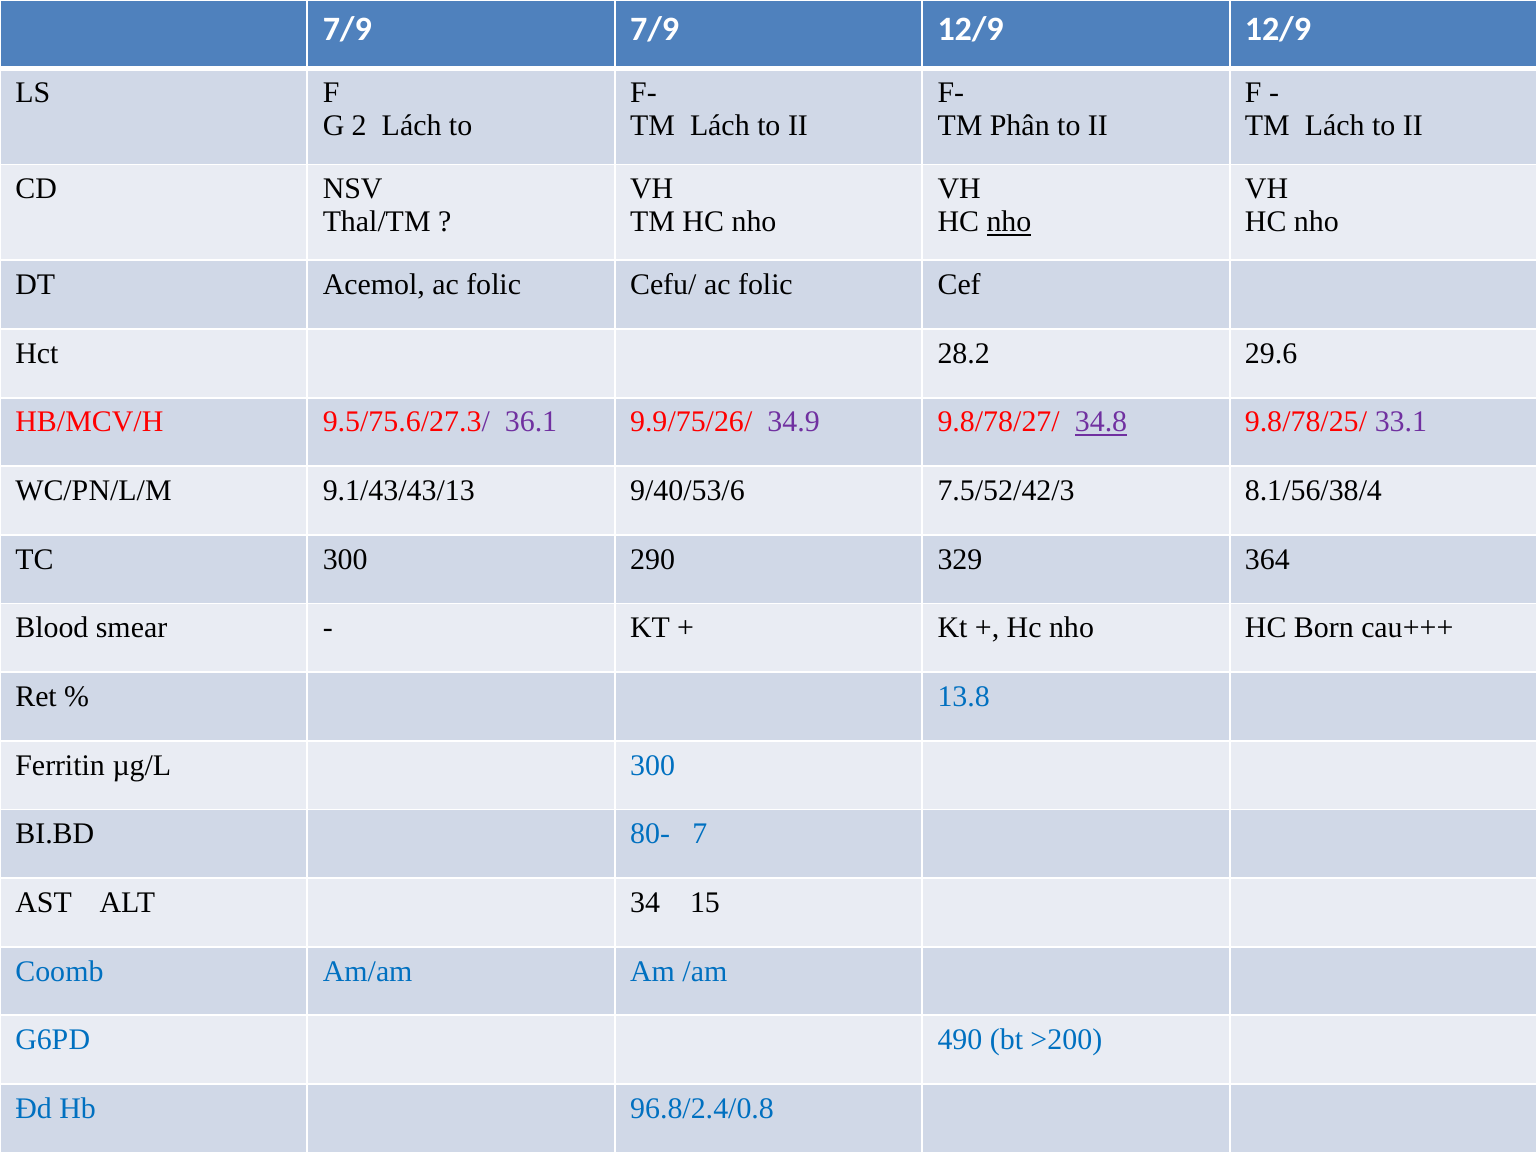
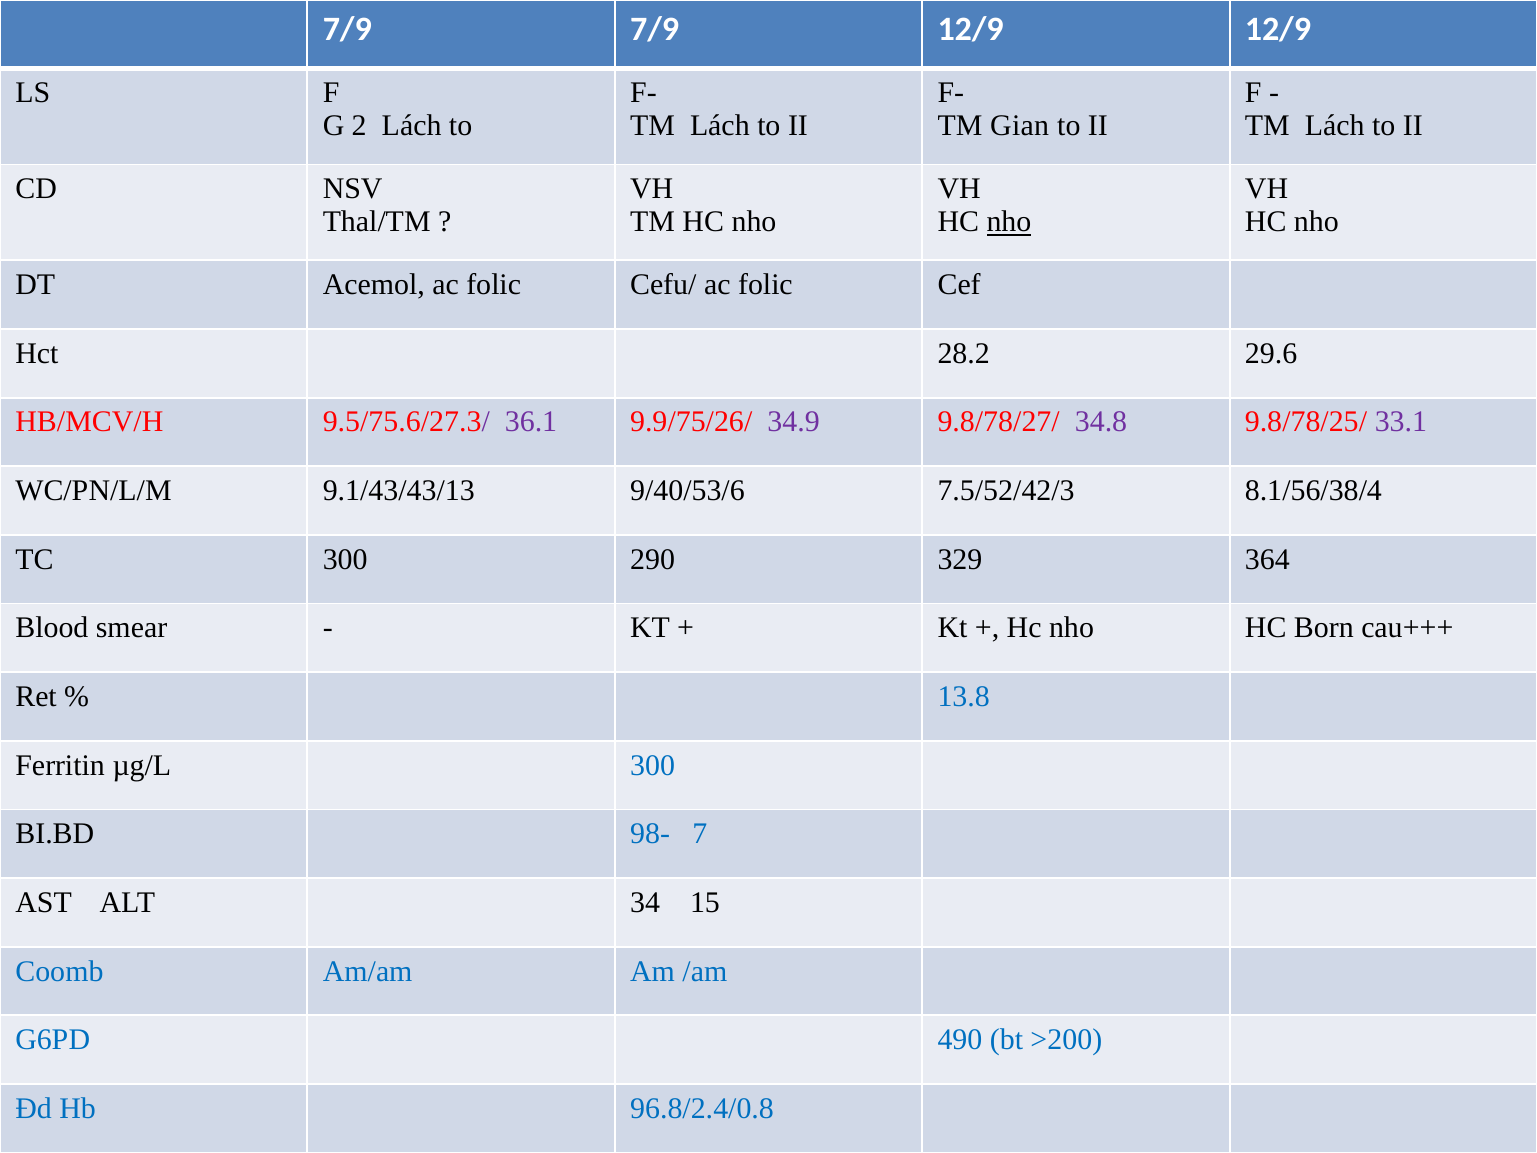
Phân: Phân -> Gian
34.8 underline: present -> none
80-: 80- -> 98-
